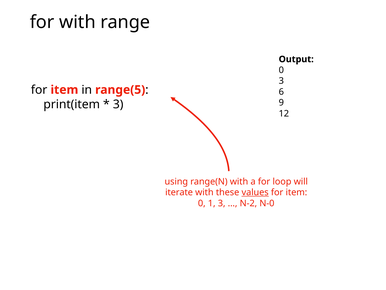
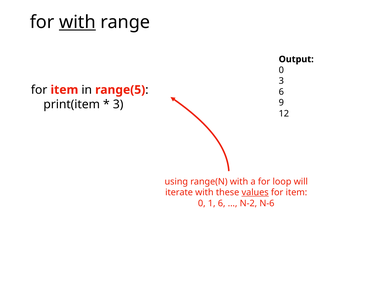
with at (77, 22) underline: none -> present
1 3: 3 -> 6
N-0: N-0 -> N-6
